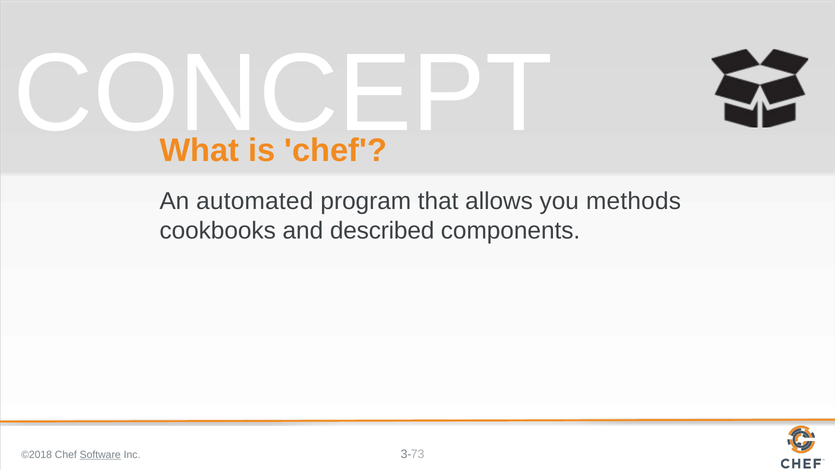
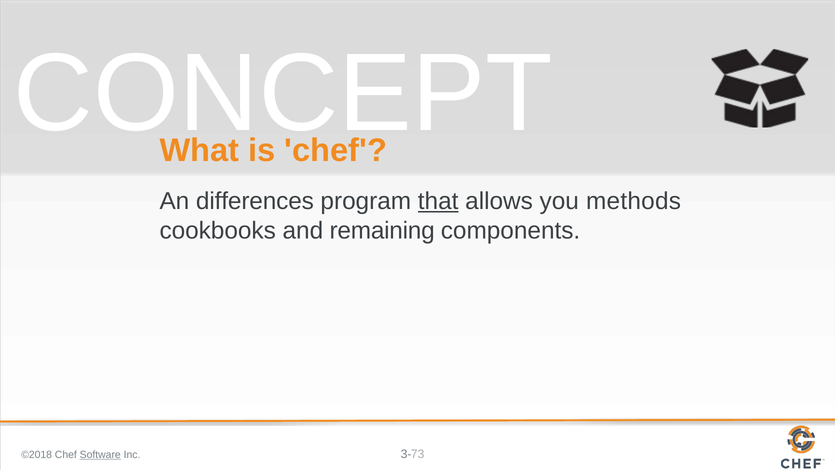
automated: automated -> differences
that underline: none -> present
described: described -> remaining
